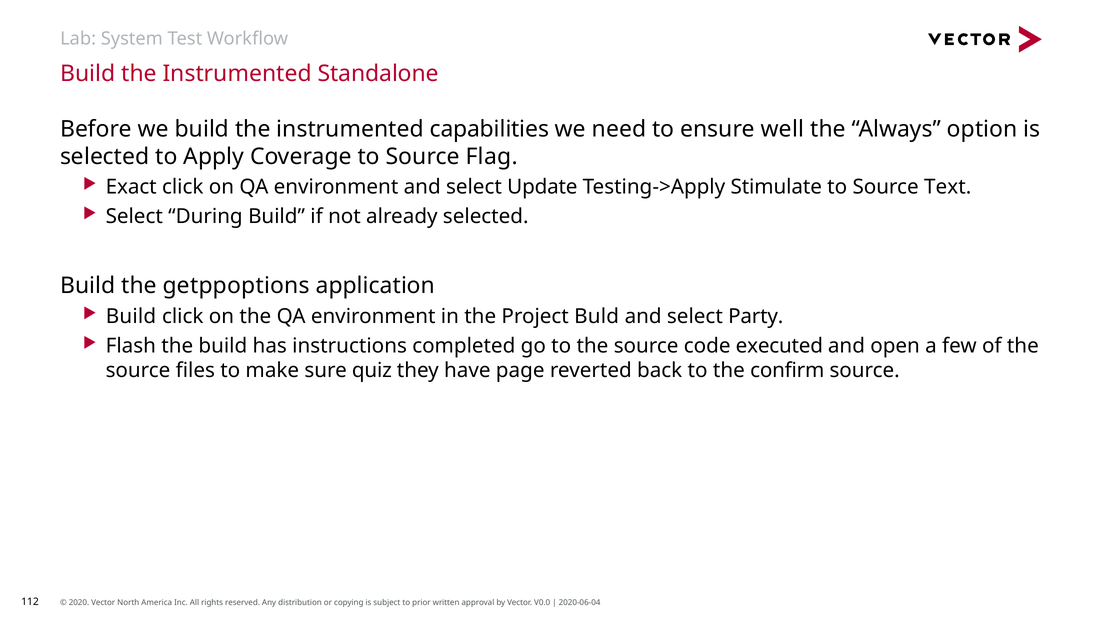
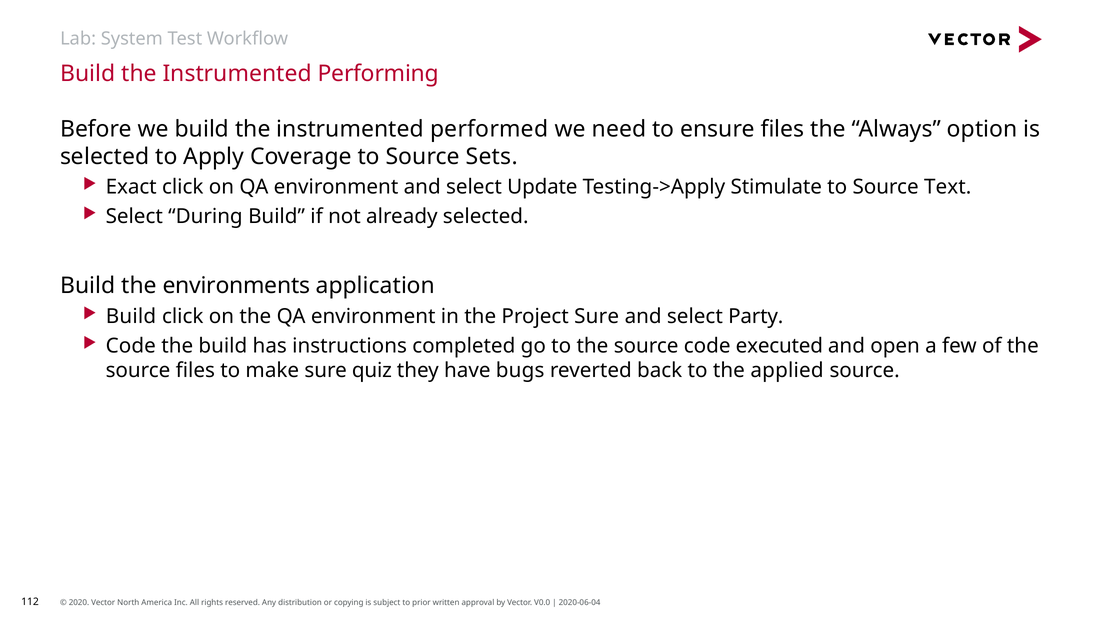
Standalone: Standalone -> Performing
capabilities: capabilities -> performed
ensure well: well -> files
Flag: Flag -> Sets
getppoptions: getppoptions -> environments
Project Buld: Buld -> Sure
Flash at (131, 346): Flash -> Code
page: page -> bugs
confirm: confirm -> applied
